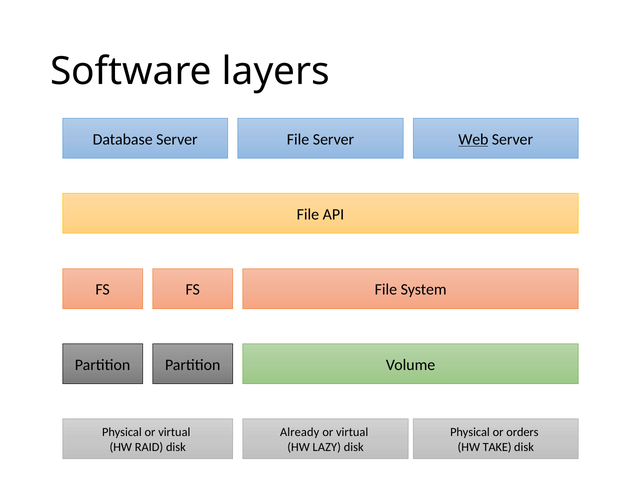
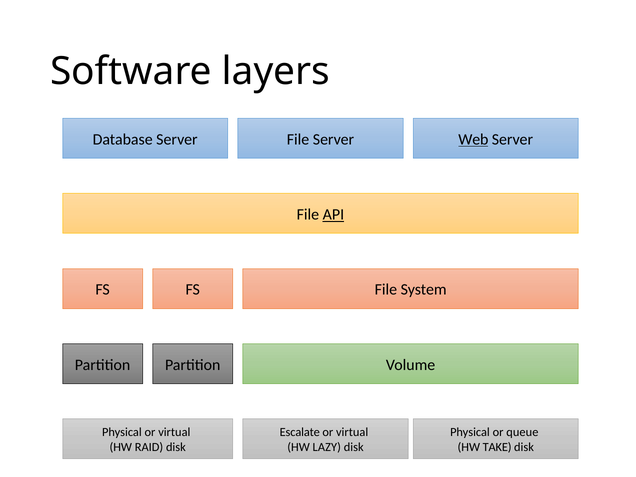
API underline: none -> present
Already: Already -> Escalate
orders: orders -> queue
